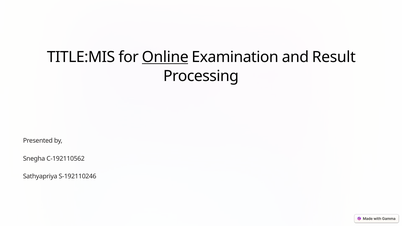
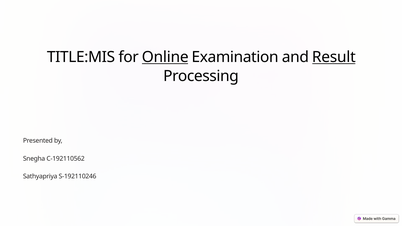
Result underline: none -> present
